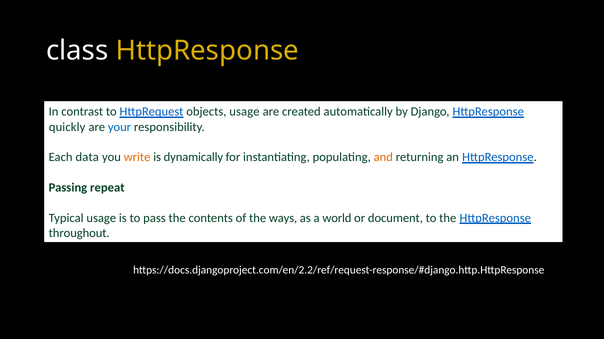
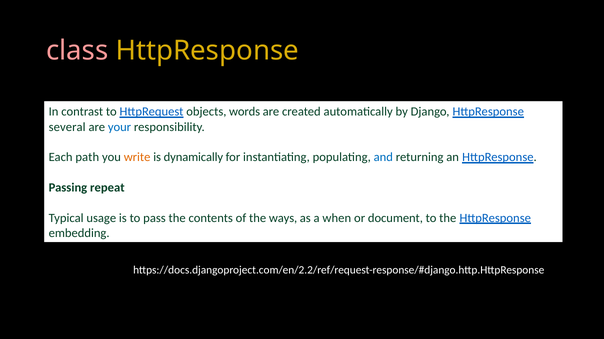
class colour: white -> pink
objects usage: usage -> words
quickly: quickly -> several
data: data -> path
and colour: orange -> blue
world: world -> when
throughout: throughout -> embedding
